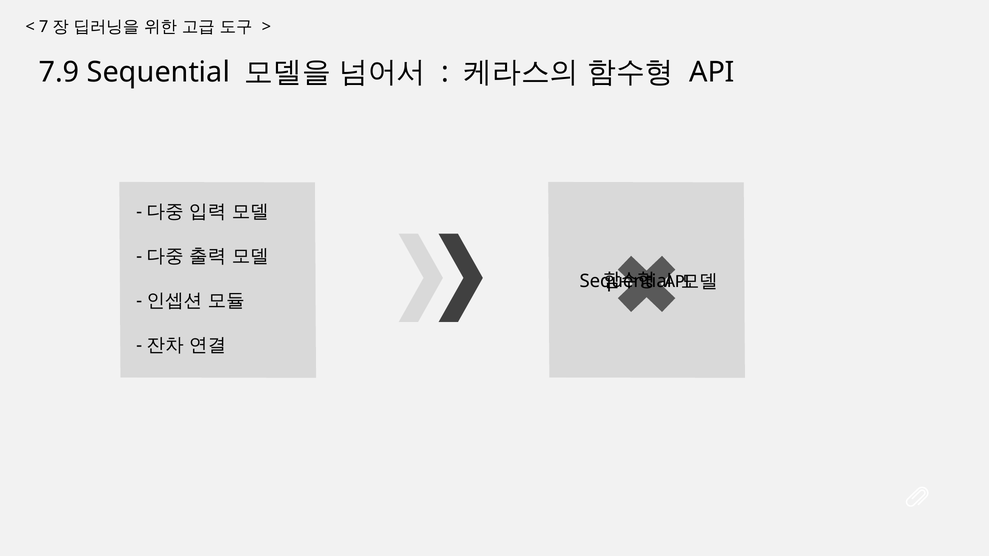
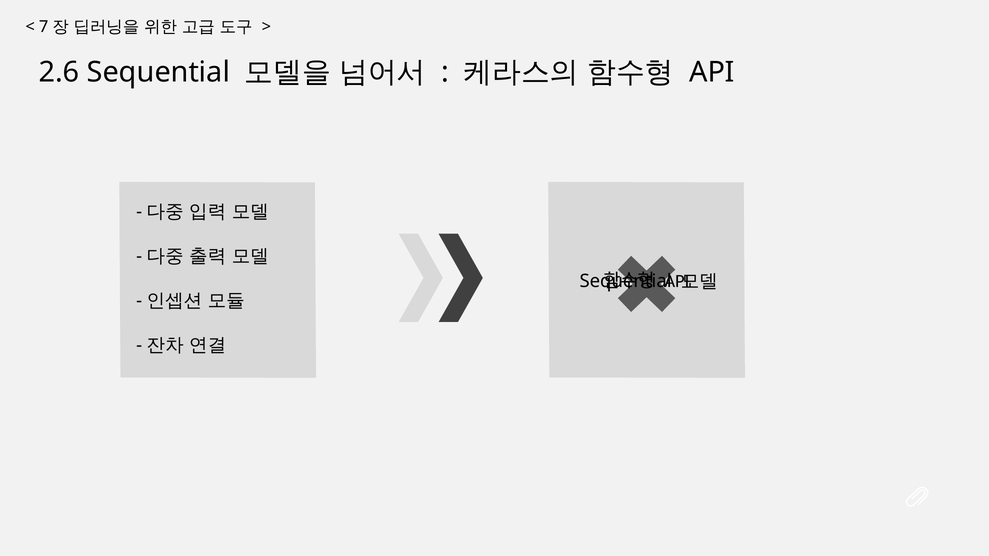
7.9: 7.9 -> 2.6
